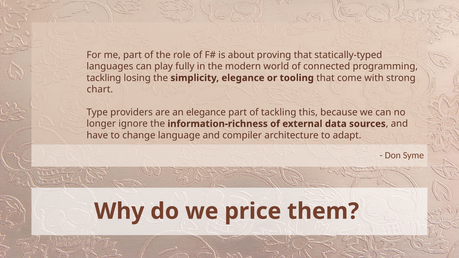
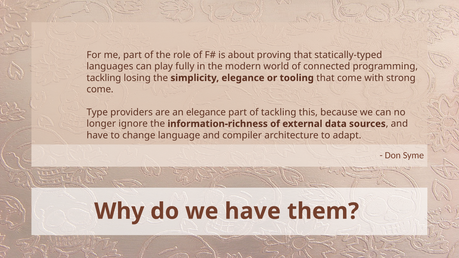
chart at (100, 89): chart -> come
we price: price -> have
